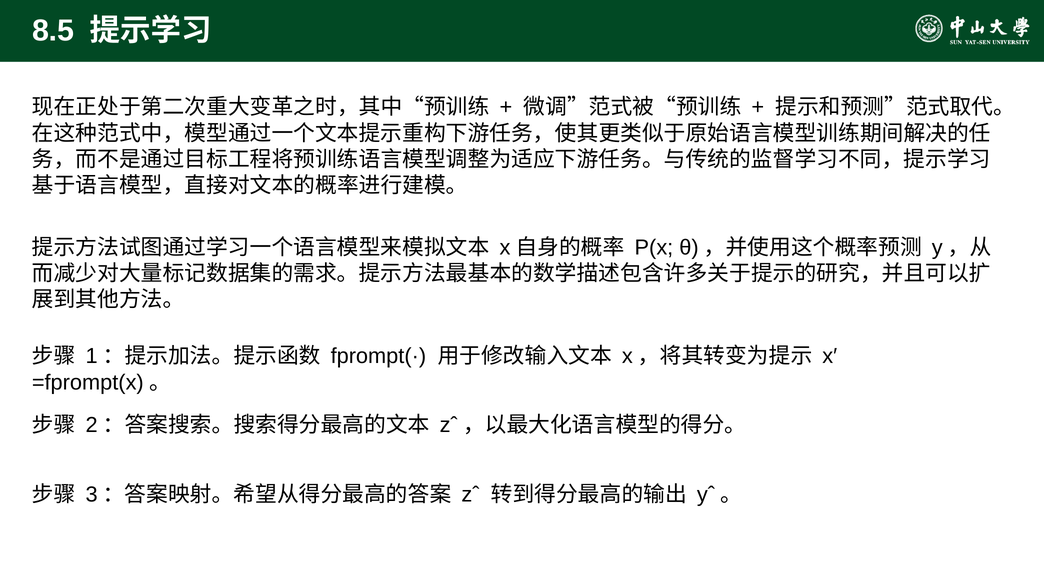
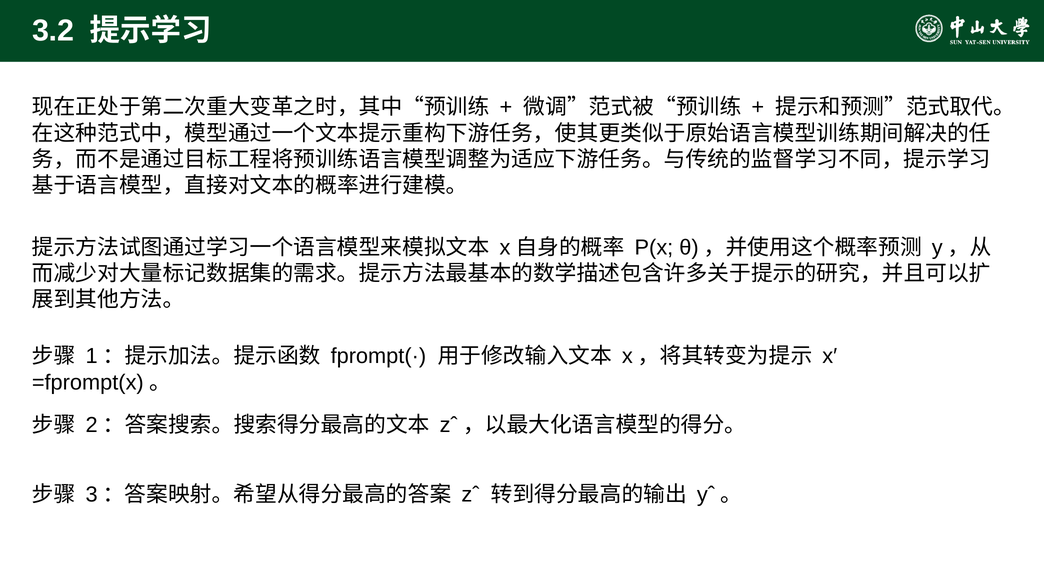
8.5: 8.5 -> 3.2
